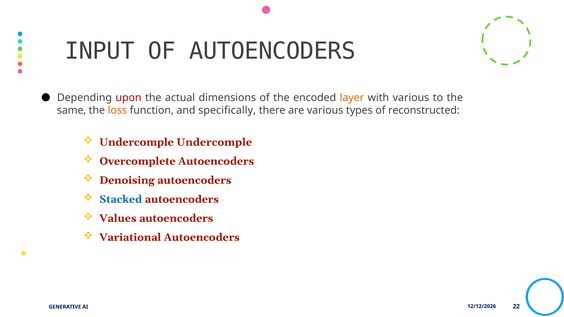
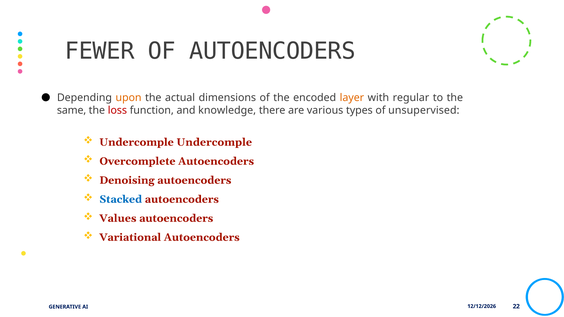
INPUT: INPUT -> FEWER
upon colour: red -> orange
with various: various -> regular
loss colour: orange -> red
specifically: specifically -> knowledge
reconstructed: reconstructed -> unsupervised
